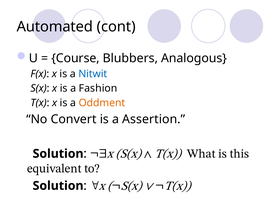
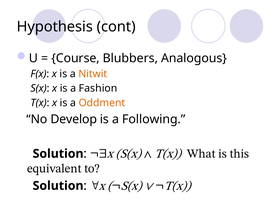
Automated: Automated -> Hypothesis
Nitwit colour: blue -> orange
Convert: Convert -> Develop
Assertion: Assertion -> Following
